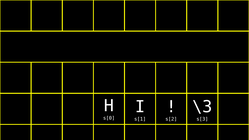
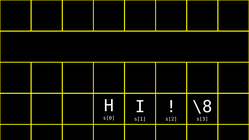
\3: \3 -> \8
